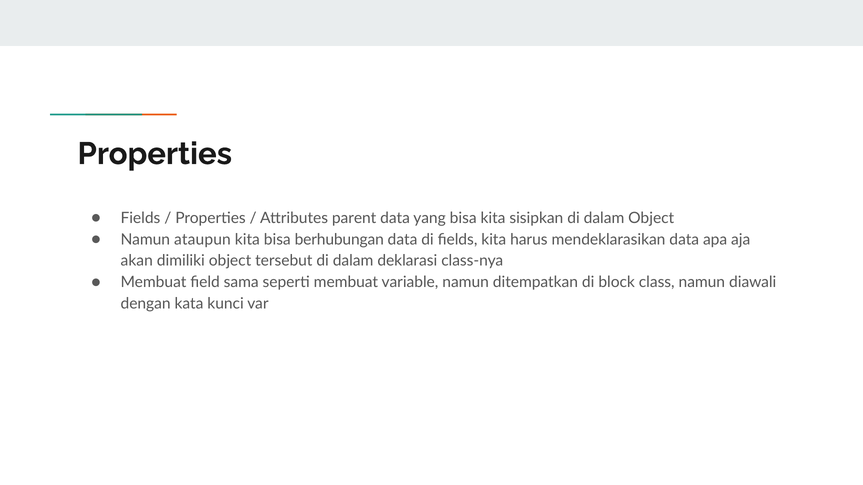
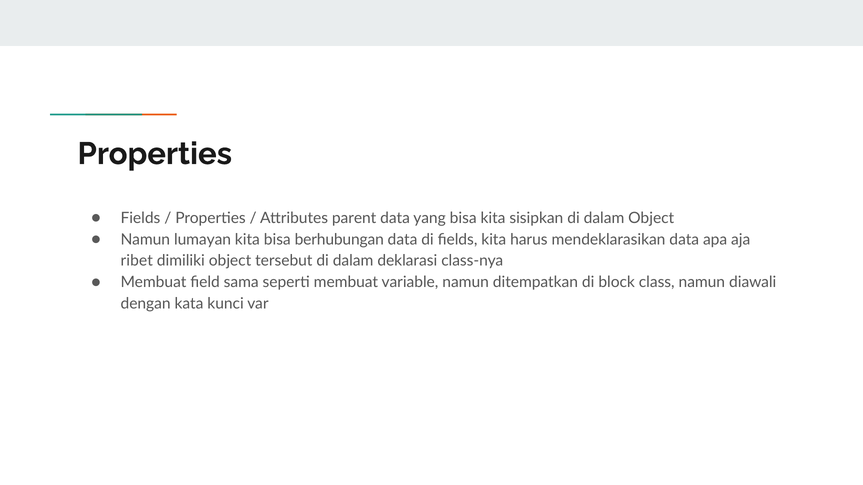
ataupun: ataupun -> lumayan
akan: akan -> ribet
